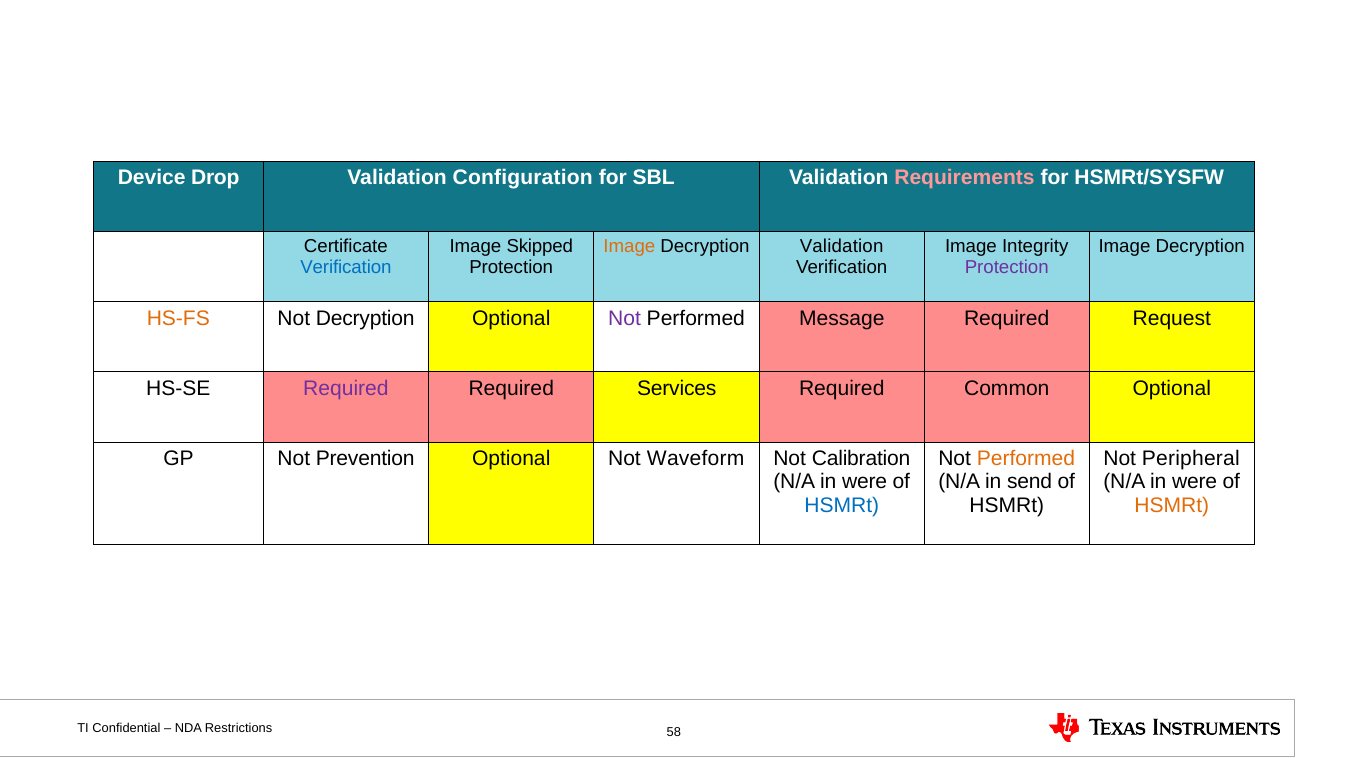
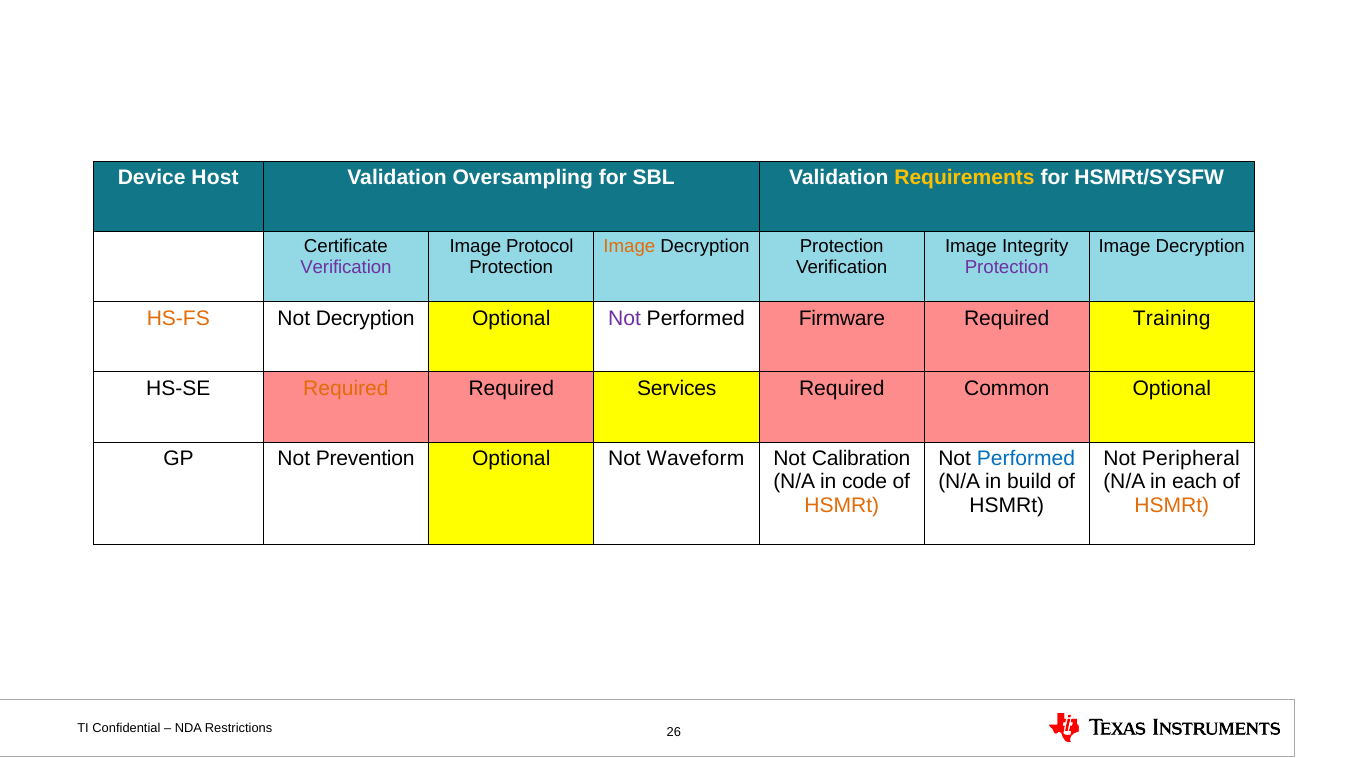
Drop: Drop -> Host
Configuration: Configuration -> Oversampling
Requirements colour: pink -> yellow
Skipped: Skipped -> Protocol
Decryption Validation: Validation -> Protection
Verification at (346, 267) colour: blue -> purple
Message: Message -> Firmware
Request: Request -> Training
Required at (346, 388) colour: purple -> orange
Performed at (1026, 459) colour: orange -> blue
were at (865, 482): were -> code
send: send -> build
were at (1195, 482): were -> each
HSMRt at (842, 506) colour: blue -> orange
58: 58 -> 26
